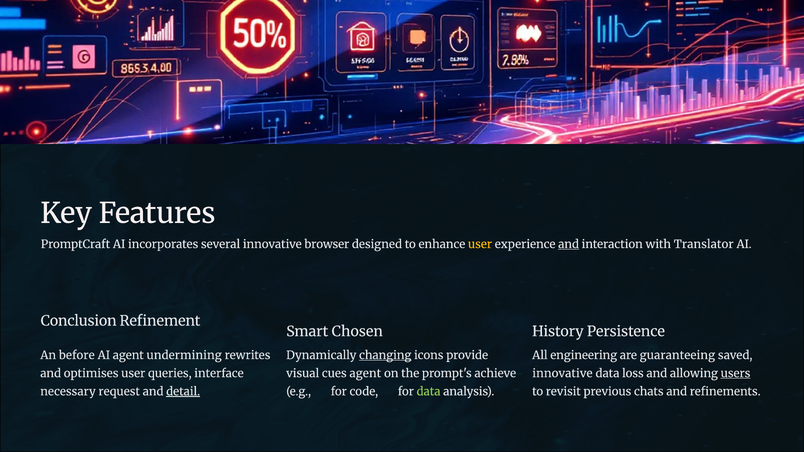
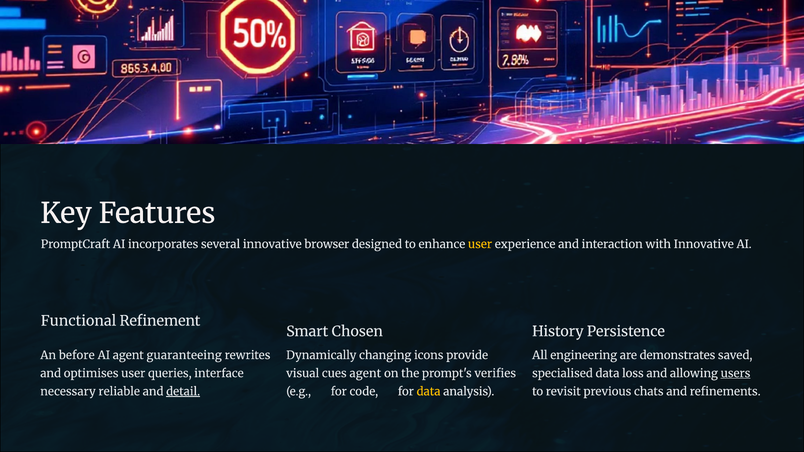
and at (569, 244) underline: present -> none
with Translator: Translator -> Innovative
Conclusion: Conclusion -> Functional
undermining: undermining -> guaranteeing
changing underline: present -> none
guaranteeing: guaranteeing -> demonstrates
achieve: achieve -> verifies
innovative at (562, 374): innovative -> specialised
request: request -> reliable
data at (429, 392) colour: light green -> yellow
